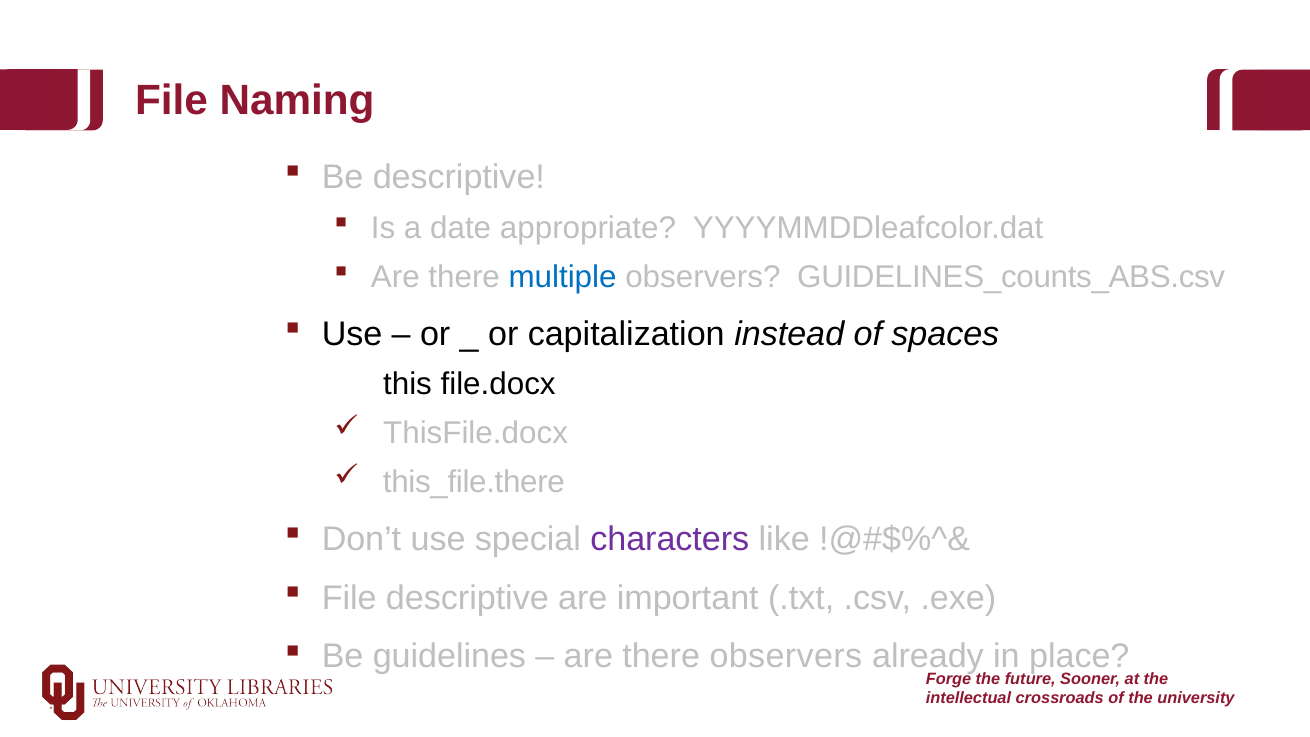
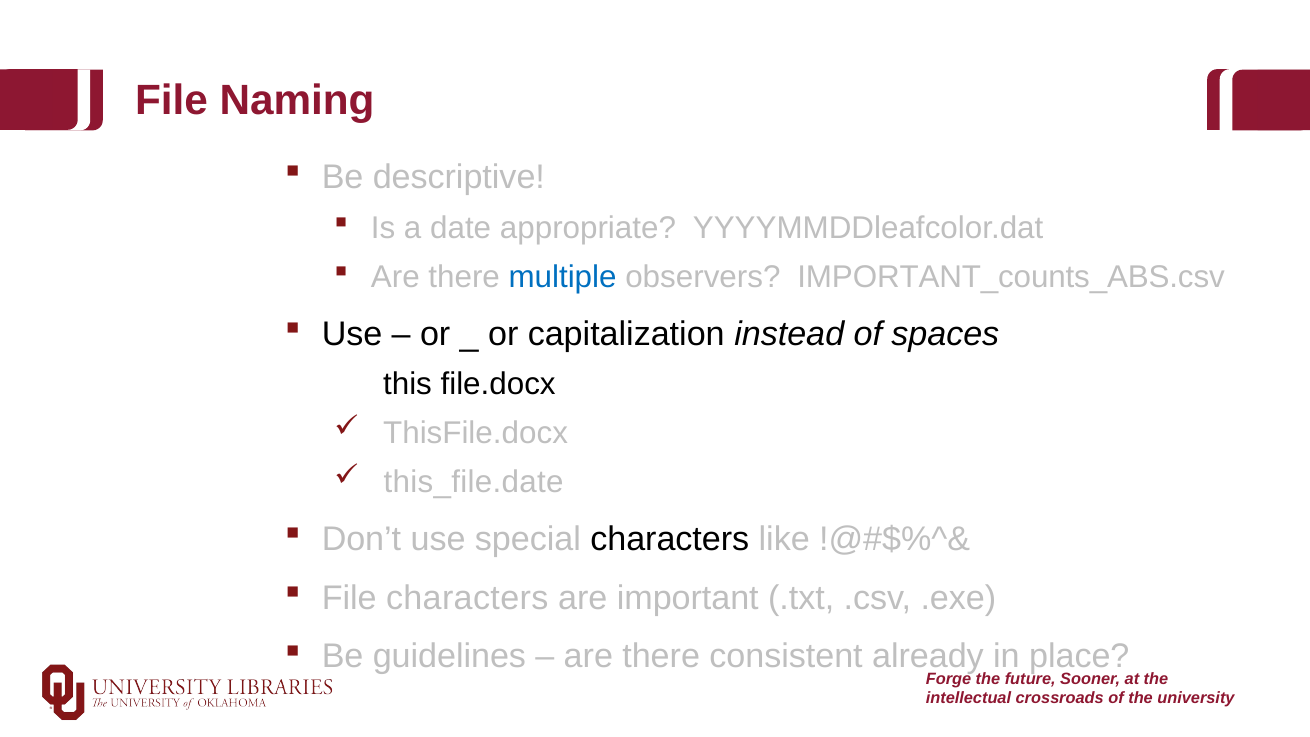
GUIDELINES_counts_ABS.csv: GUIDELINES_counts_ABS.csv -> IMPORTANT_counts_ABS.csv
this_file.there: this_file.there -> this_file.date
characters at (670, 539) colour: purple -> black
File descriptive: descriptive -> characters
there observers: observers -> consistent
